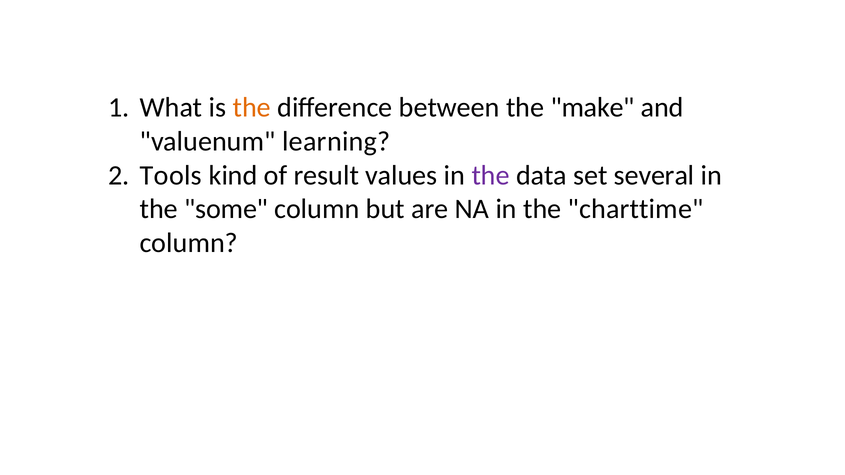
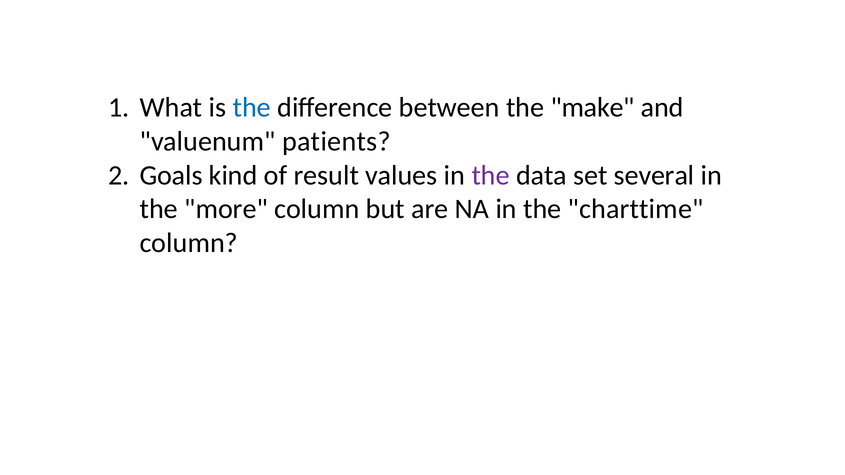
the at (252, 108) colour: orange -> blue
learning: learning -> patients
Tools: Tools -> Goals
some: some -> more
